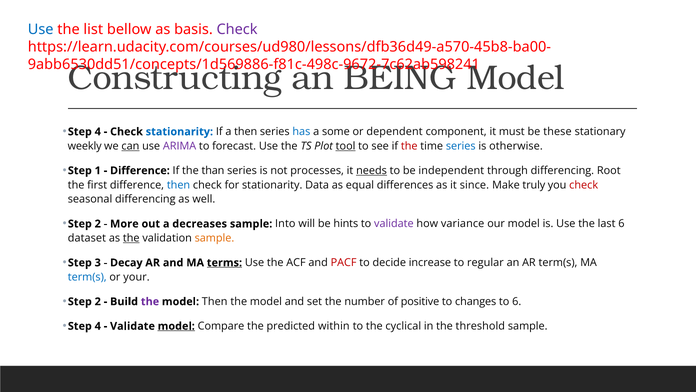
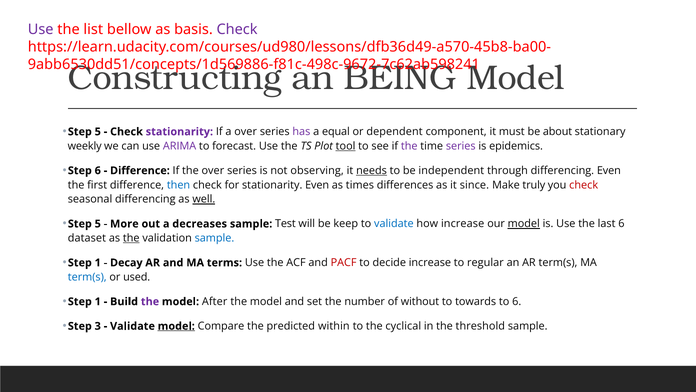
Use at (41, 30) colour: blue -> purple
4 at (98, 132): 4 -> 5
stationarity at (179, 132) colour: blue -> purple
a then: then -> over
has colour: blue -> purple
some: some -> equal
these: these -> about
can underline: present -> none
the at (409, 146) colour: red -> purple
series at (461, 146) colour: blue -> purple
otherwise: otherwise -> epidemics
Step 1: 1 -> 6
the than: than -> over
processes: processes -> observing
differencing Root: Root -> Even
stationarity Data: Data -> Even
equal: equal -> times
well underline: none -> present
2 at (98, 224): 2 -> 5
Into: Into -> Test
hints: hints -> keep
validate at (394, 224) colour: purple -> blue
how variance: variance -> increase
model at (524, 224) underline: none -> present
sample at (214, 238) colour: orange -> blue
3 at (98, 262): 3 -> 1
terms underline: present -> none
your: your -> used
2 at (98, 301): 2 -> 1
model Then: Then -> After
positive: positive -> without
changes: changes -> towards
4 at (98, 326): 4 -> 3
